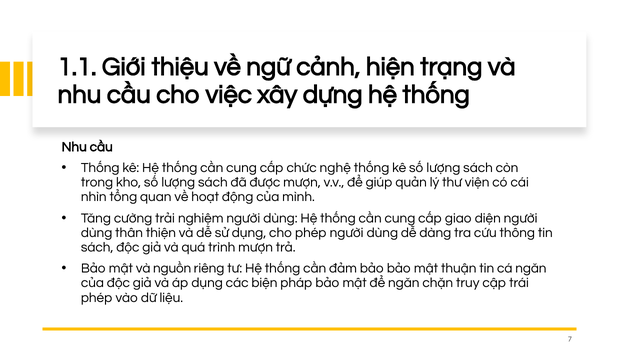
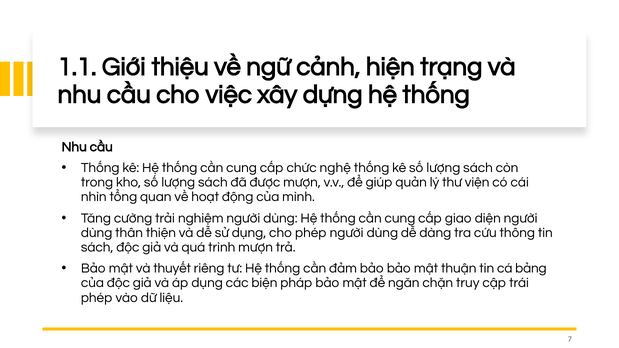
nguồn: nguồn -> thuyết
cá ngăn: ngăn -> bảng
